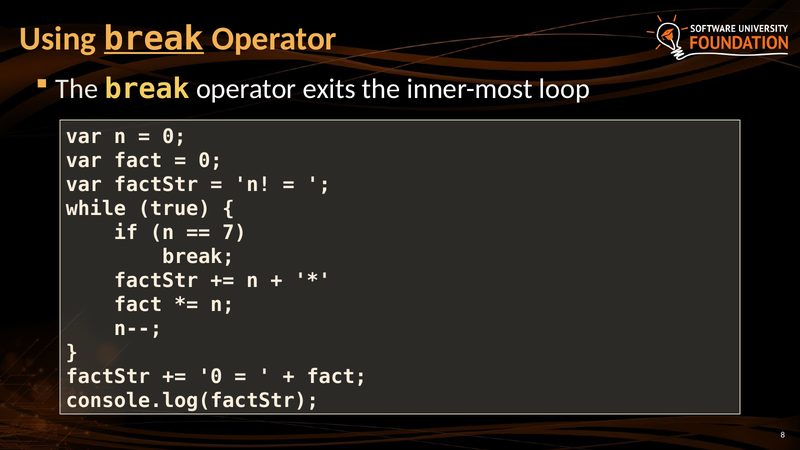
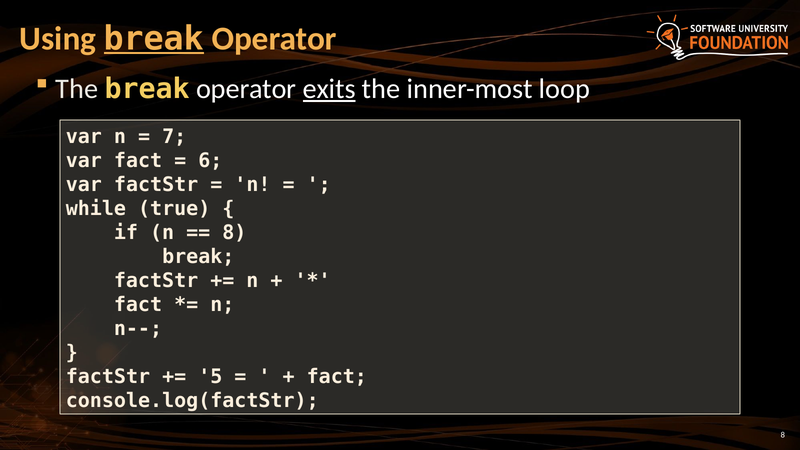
exits underline: none -> present
0 at (174, 137): 0 -> 7
0 at (210, 161): 0 -> 6
7 at (234, 233): 7 -> 8
0 at (210, 377): 0 -> 5
